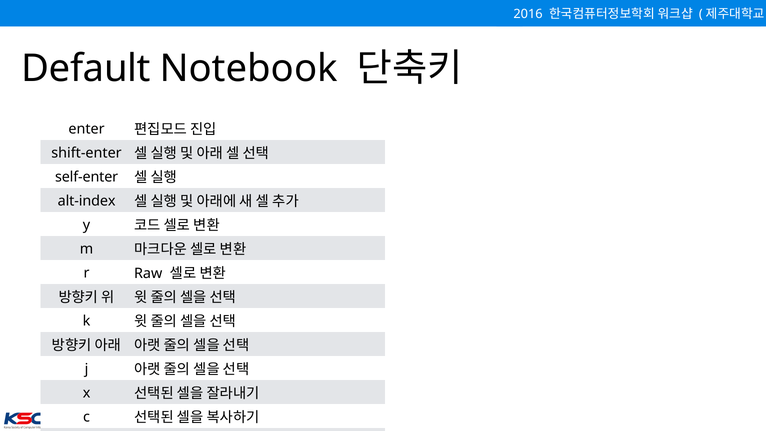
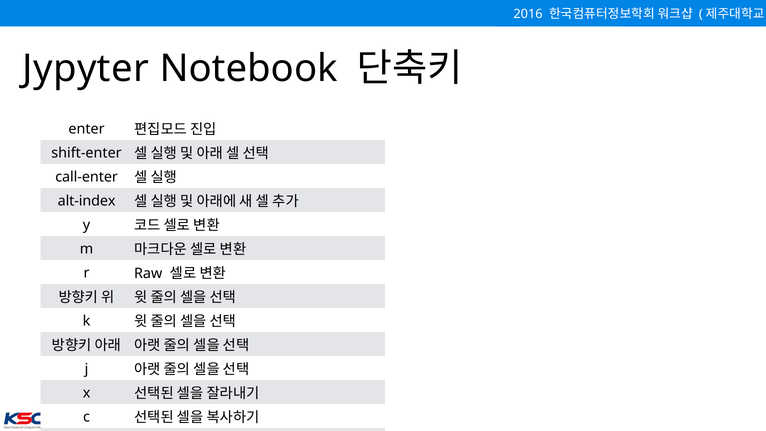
Default: Default -> Jypyter
self-enter: self-enter -> call-enter
